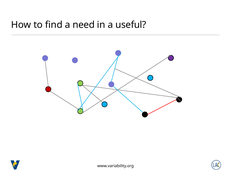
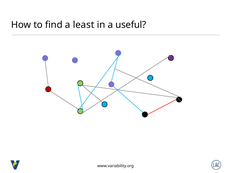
need: need -> least
